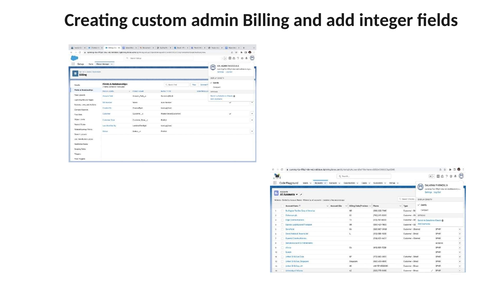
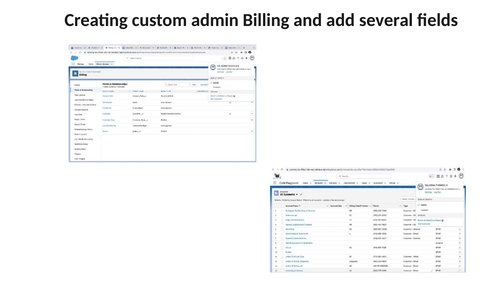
integer: integer -> several
